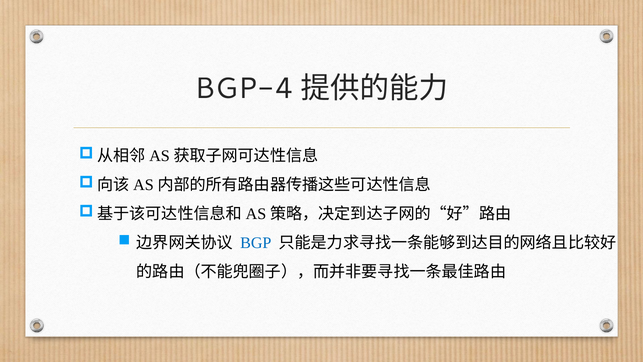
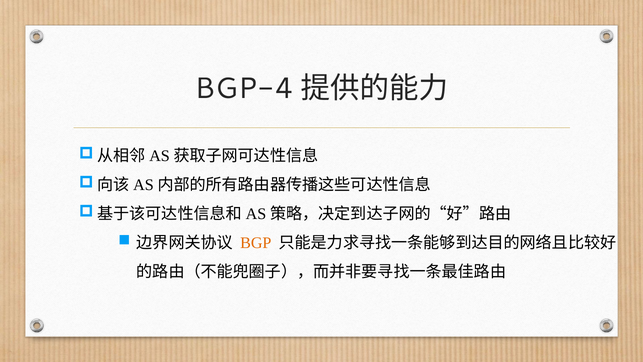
BGP colour: blue -> orange
